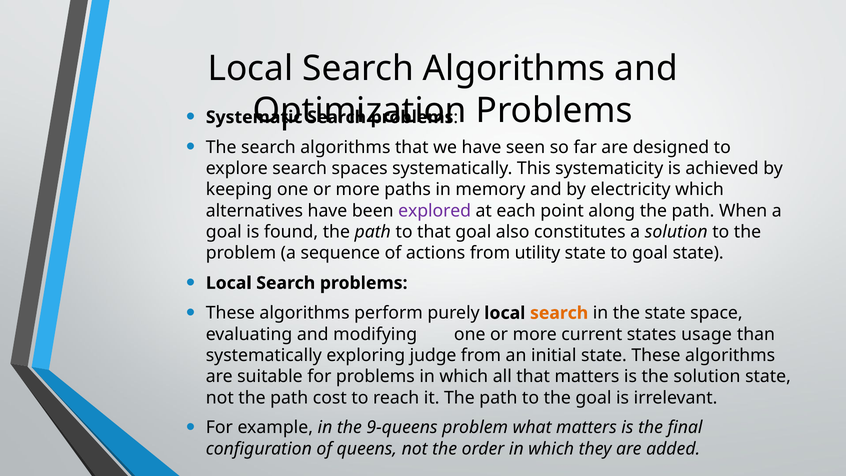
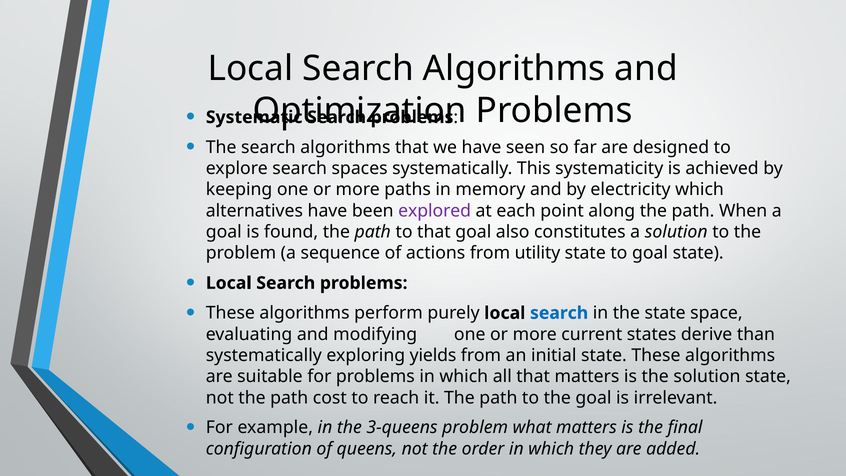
search at (559, 313) colour: orange -> blue
usage: usage -> derive
judge: judge -> yields
9-queens: 9-queens -> 3-queens
